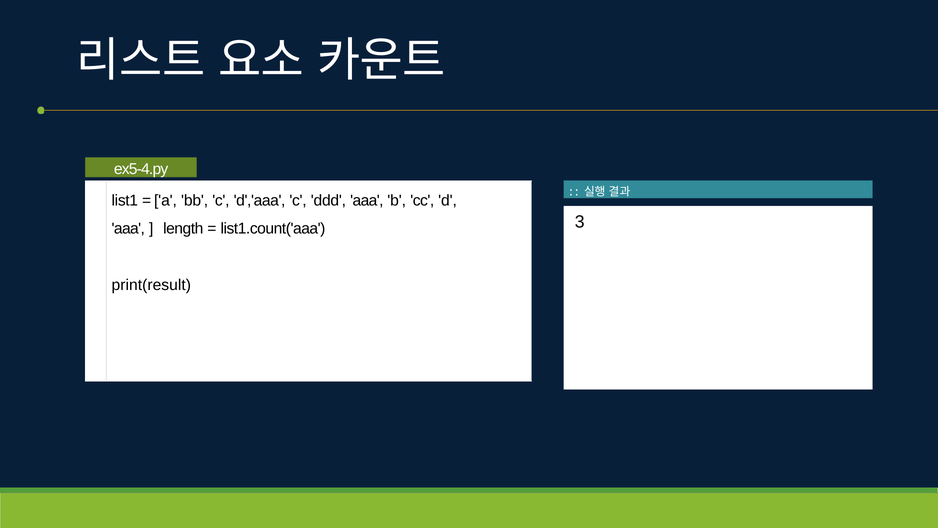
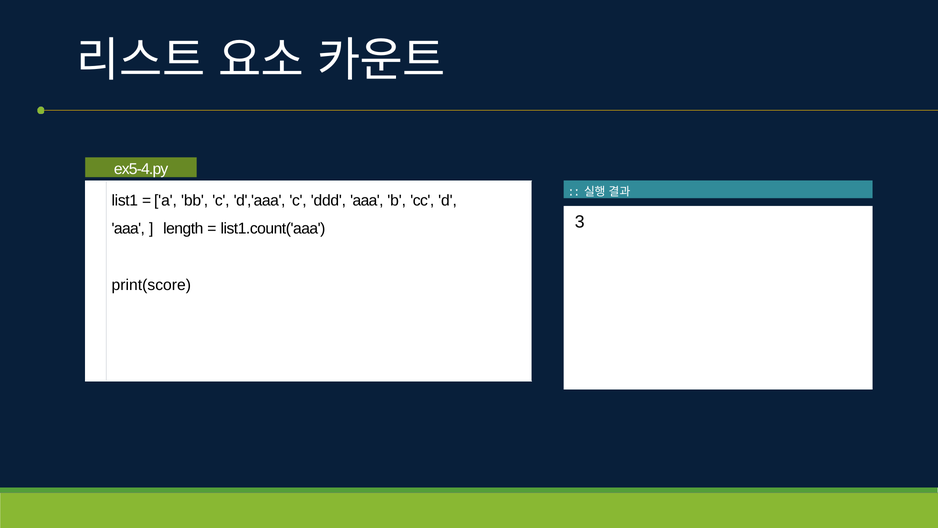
print(result: print(result -> print(score
